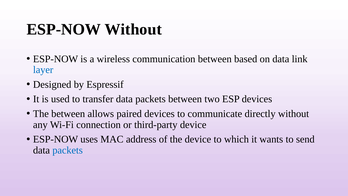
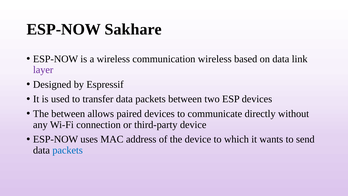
ESP-NOW Without: Without -> Sakhare
communication between: between -> wireless
layer colour: blue -> purple
